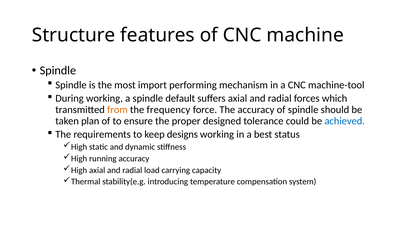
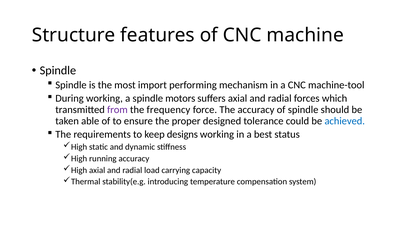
default: default -> motors
from colour: orange -> purple
plan: plan -> able
